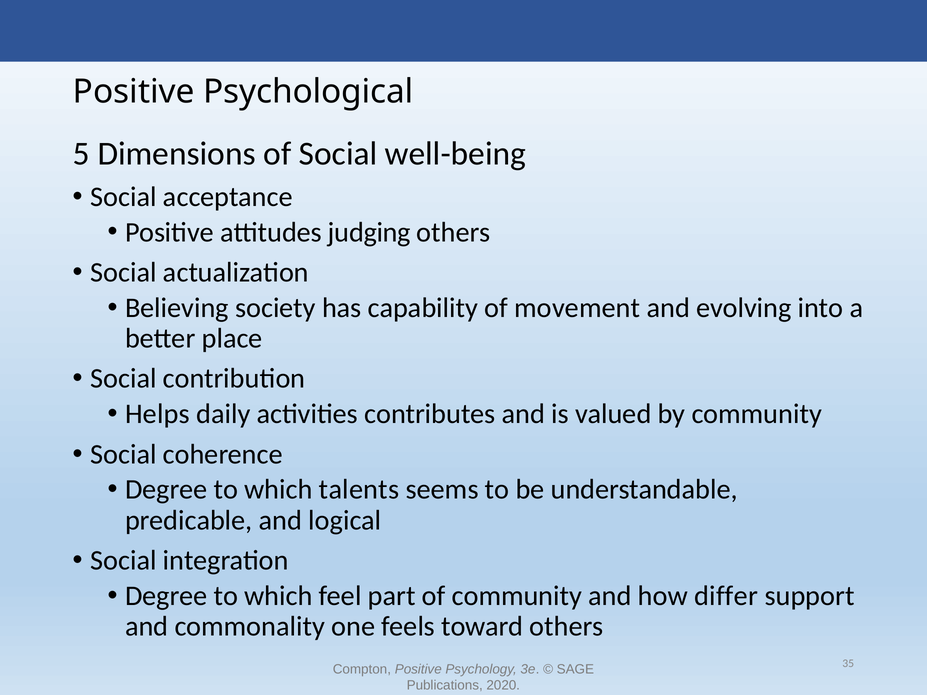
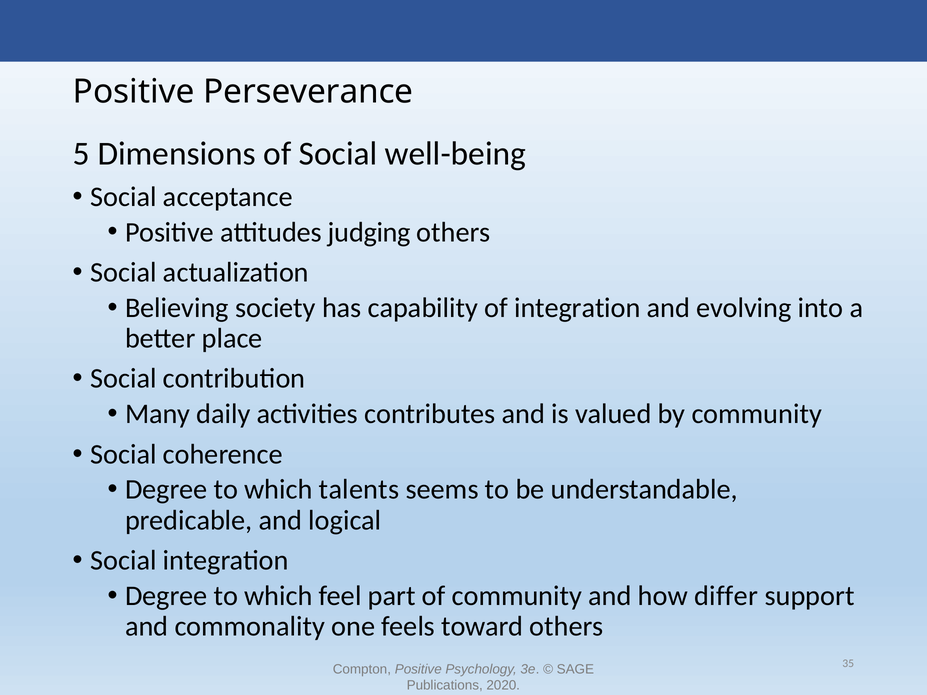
Psychological: Psychological -> Perseverance
of movement: movement -> integration
Helps: Helps -> Many
